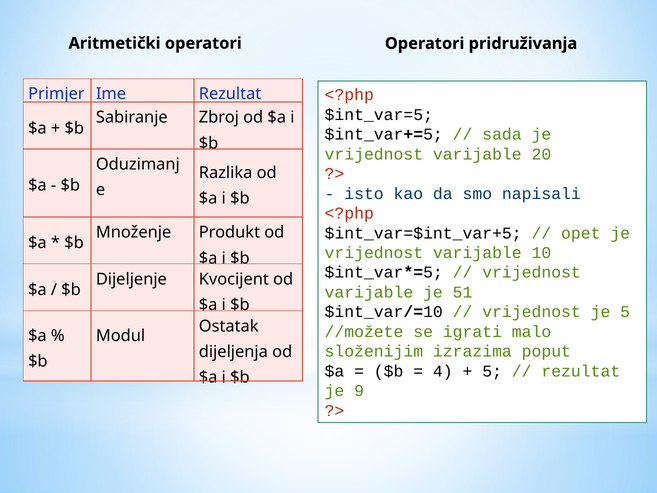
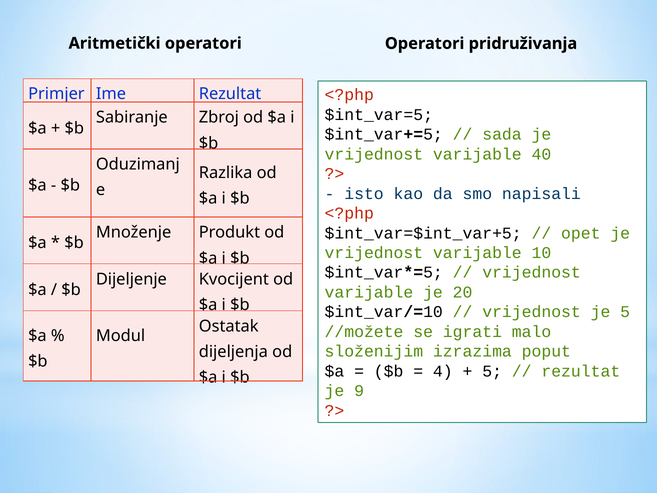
20: 20 -> 40
51: 51 -> 20
